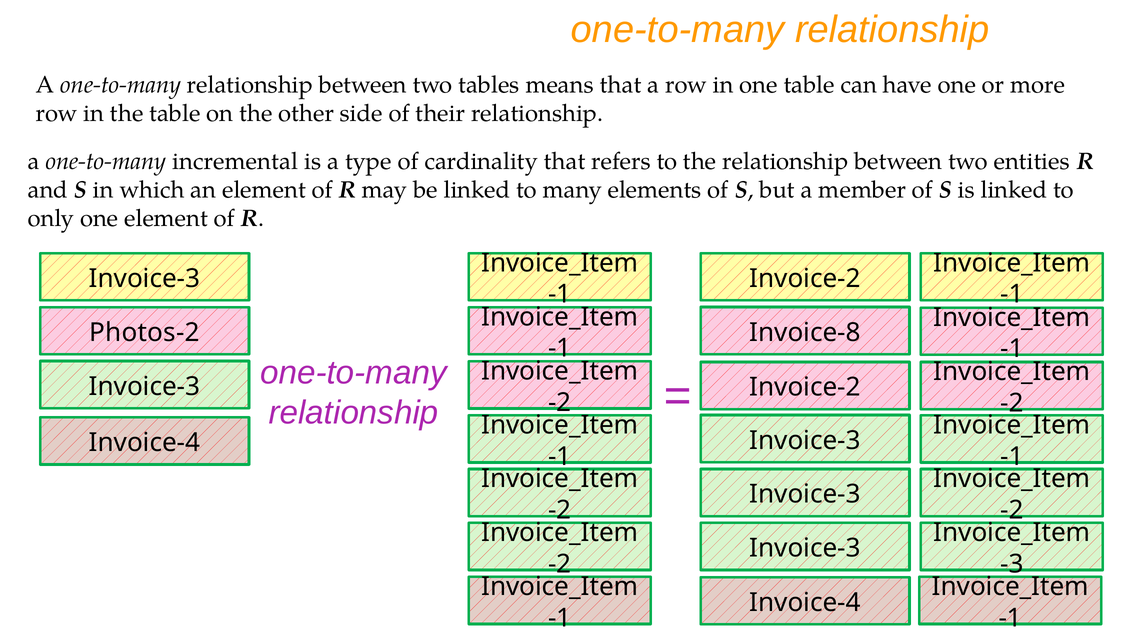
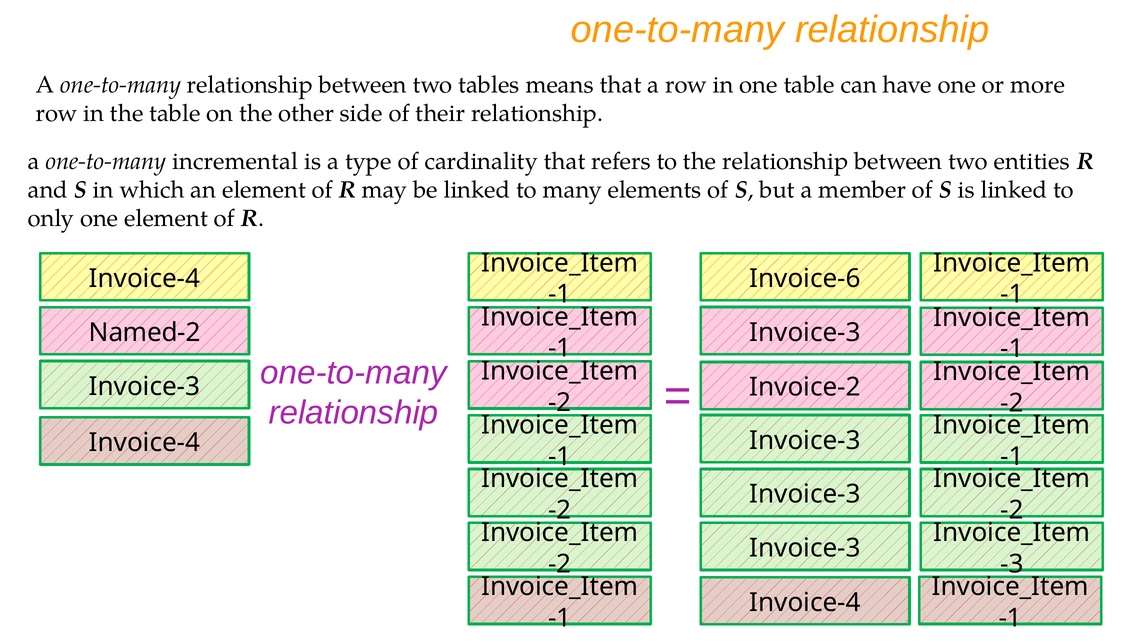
Invoice-3 at (145, 279): Invoice-3 -> Invoice-4
Invoice-2 at (805, 279): Invoice-2 -> Invoice-6
Invoice-8 at (805, 332): Invoice-8 -> Invoice-3
Photos-2: Photos-2 -> Named-2
